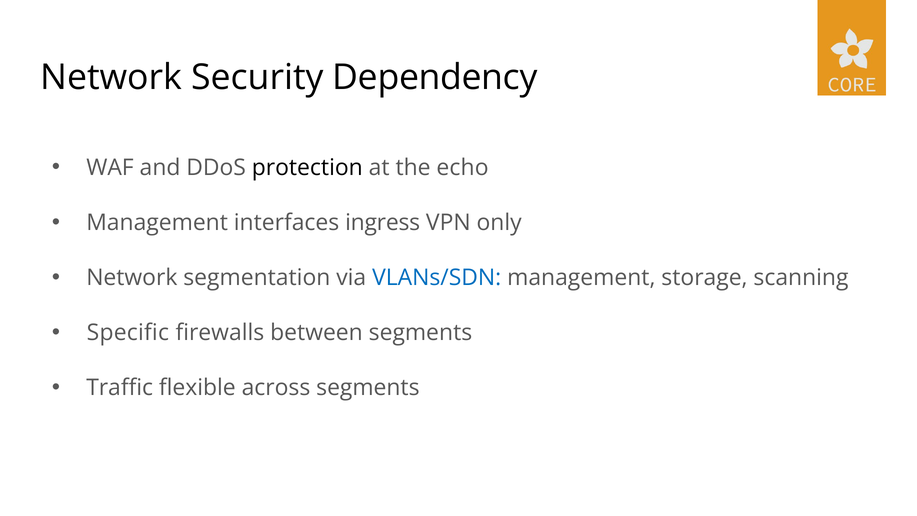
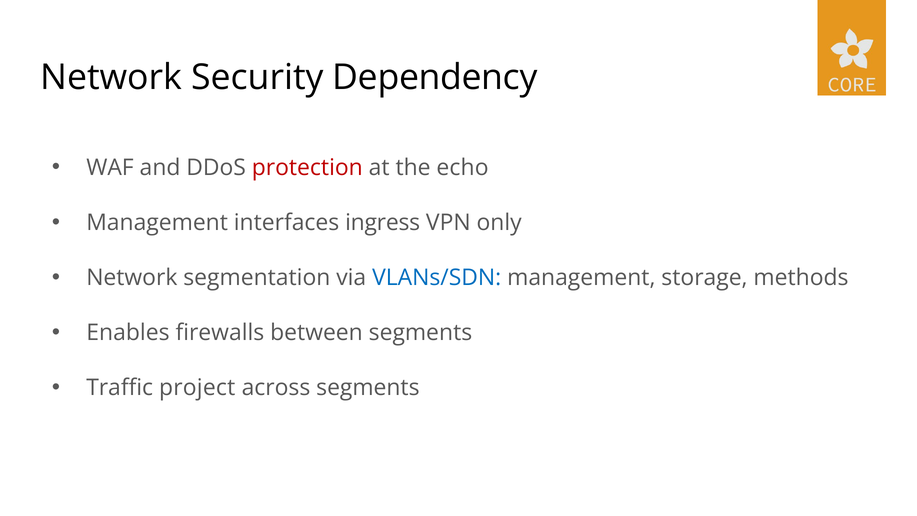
protection colour: black -> red
scanning: scanning -> methods
Specific: Specific -> Enables
flexible: flexible -> project
